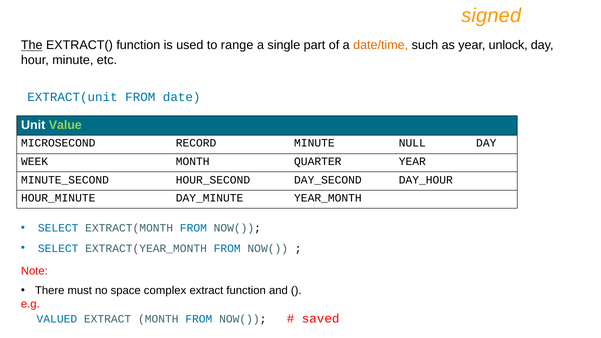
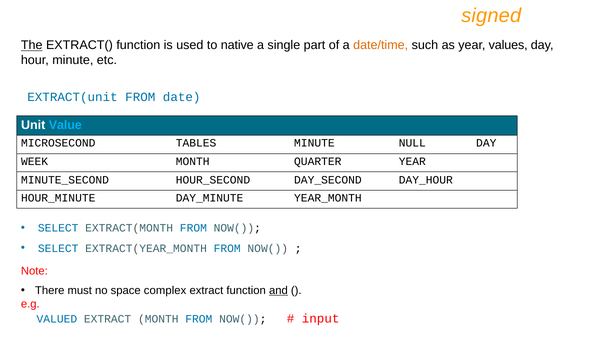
range: range -> native
unlock: unlock -> values
Value colour: light green -> light blue
RECORD: RECORD -> TABLES
and underline: none -> present
saved: saved -> input
